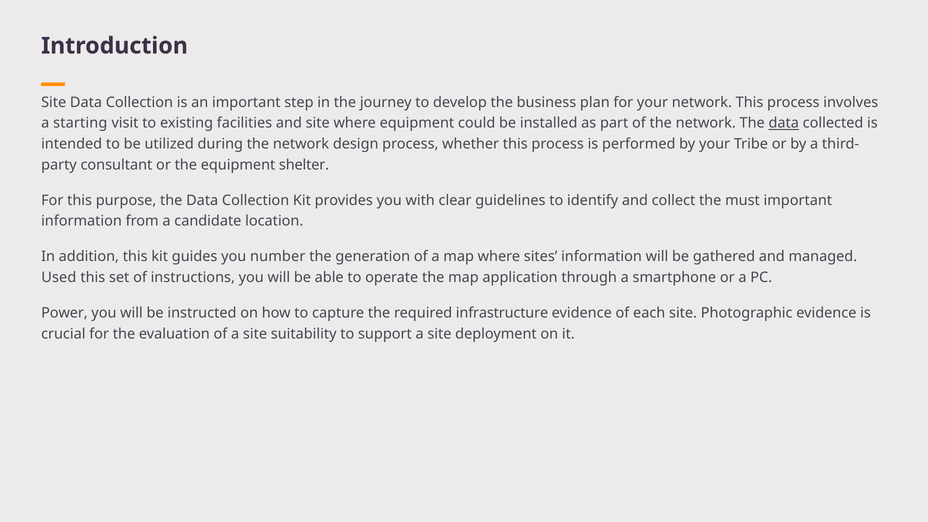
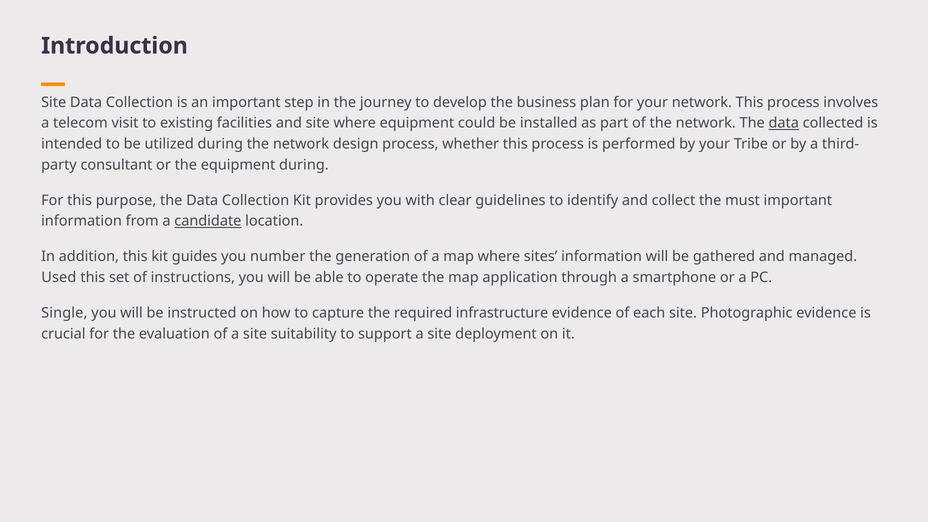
starting: starting -> telecom
equipment shelter: shelter -> during
candidate underline: none -> present
Power: Power -> Single
